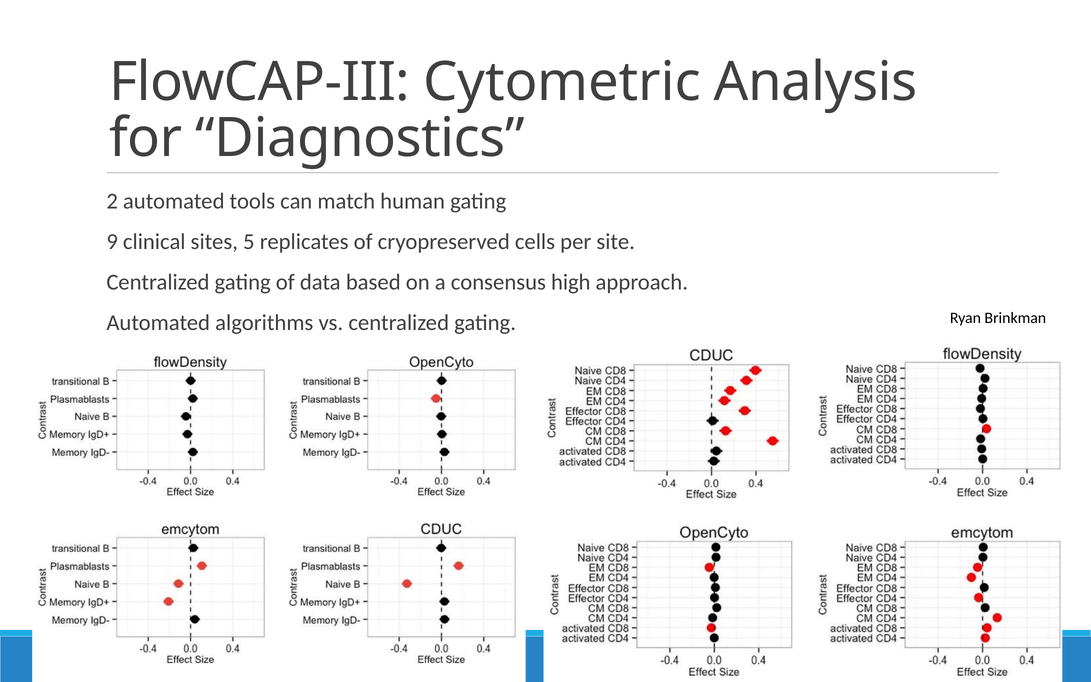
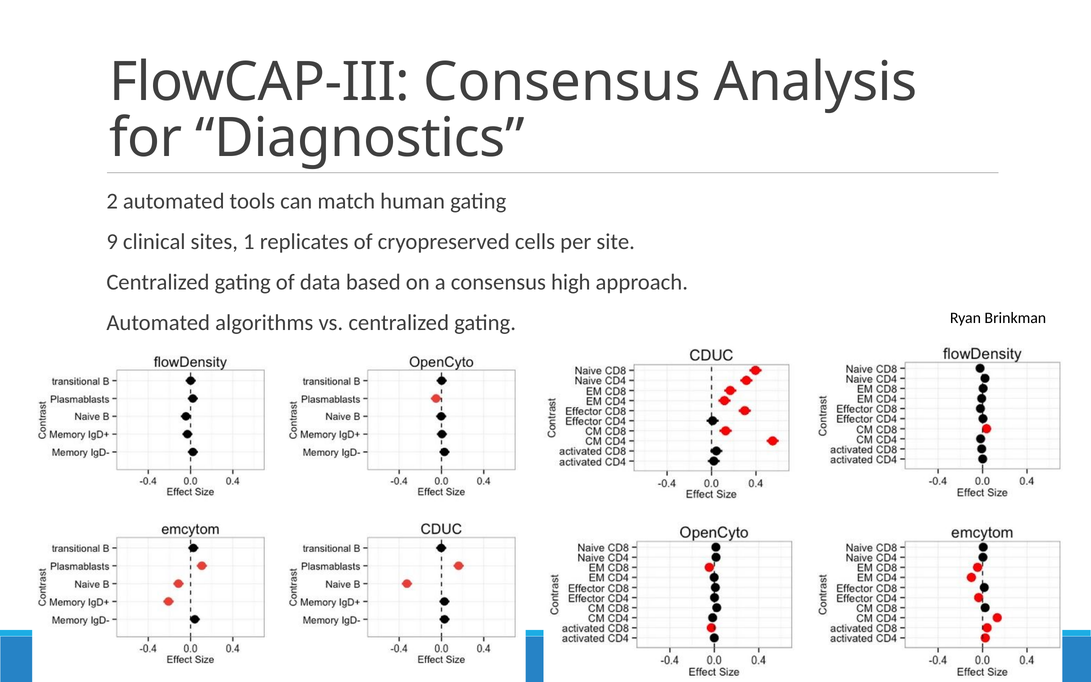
FlowCAP-III Cytometric: Cytometric -> Consensus
5: 5 -> 1
